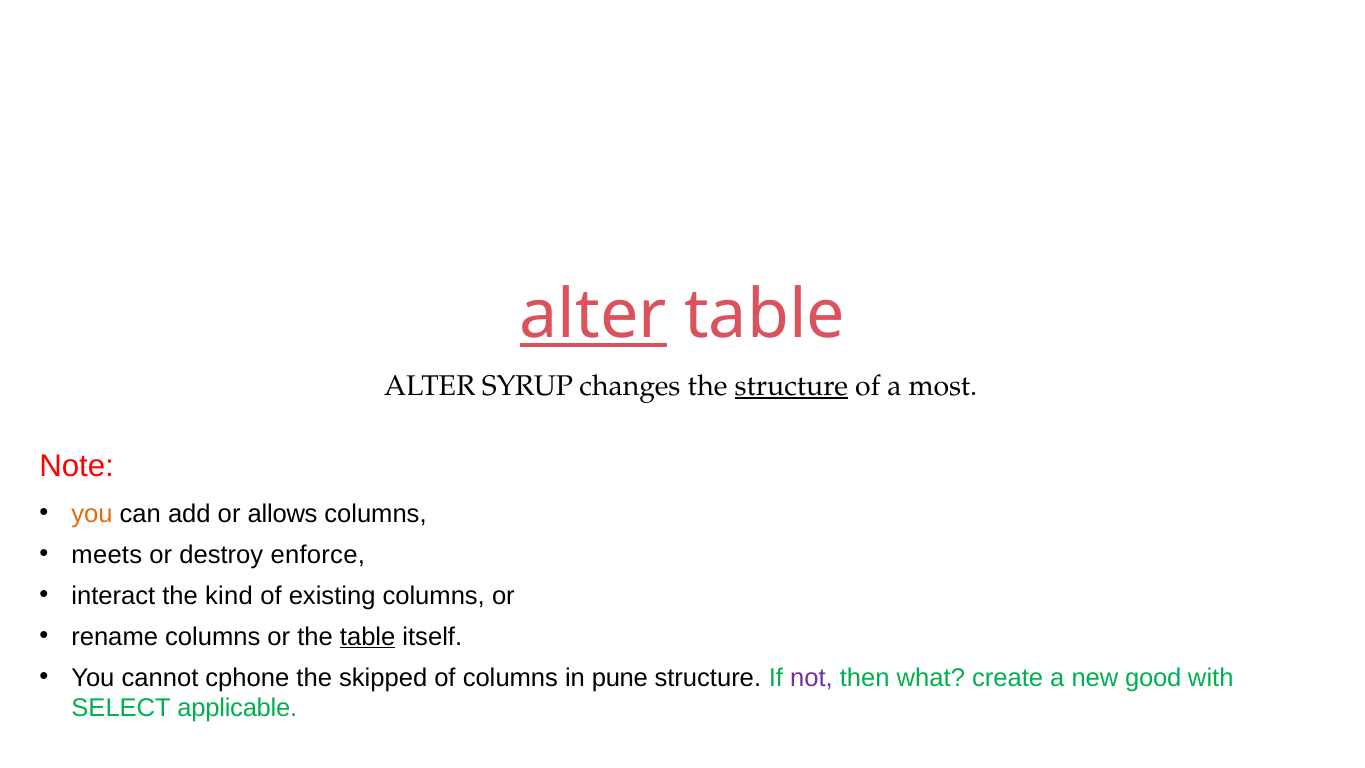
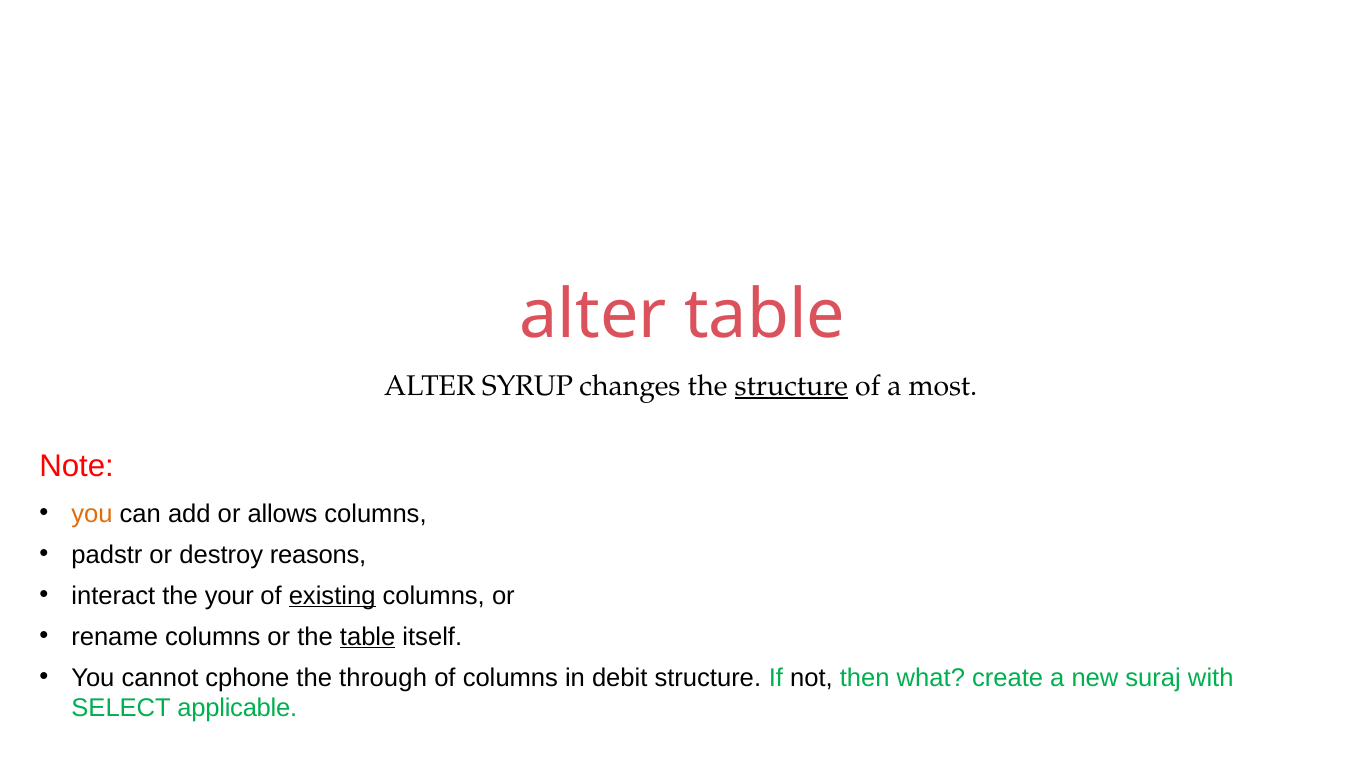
alter at (593, 315) underline: present -> none
meets: meets -> padstr
enforce: enforce -> reasons
kind: kind -> your
existing underline: none -> present
skipped: skipped -> through
pune: pune -> debit
not colour: purple -> black
good: good -> suraj
